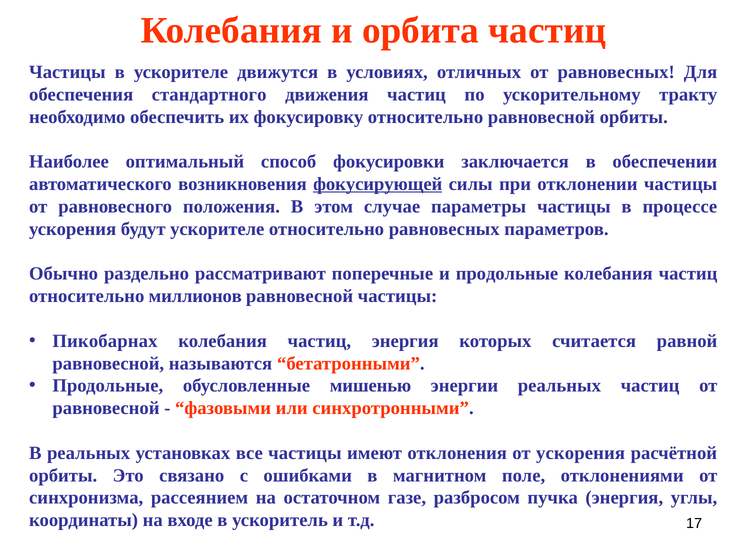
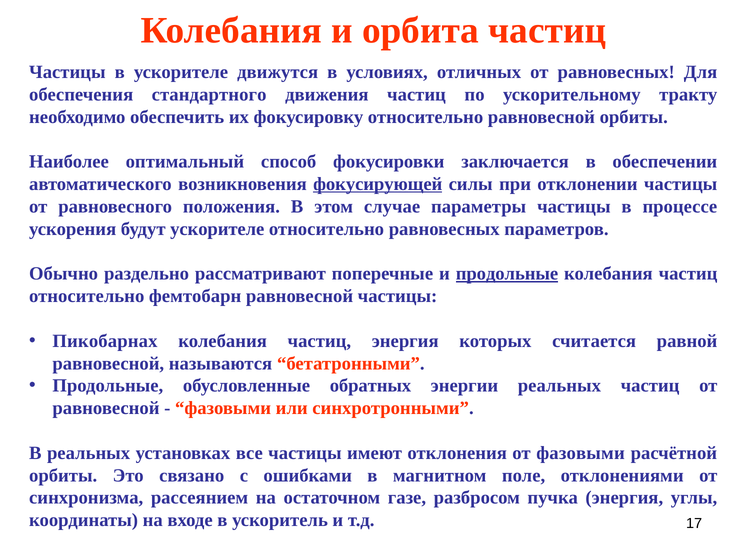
продольные at (507, 274) underline: none -> present
миллионов: миллионов -> фемтобарн
мишенью: мишенью -> обратных
от ускорения: ускорения -> фазовыми
